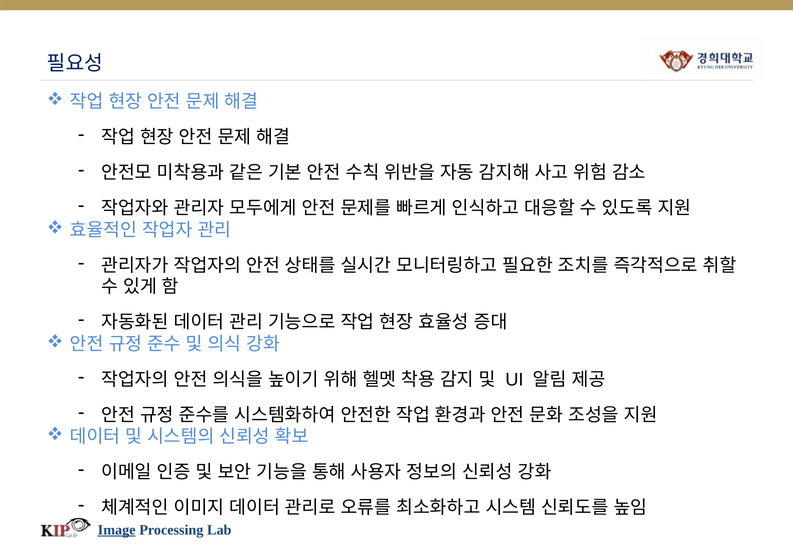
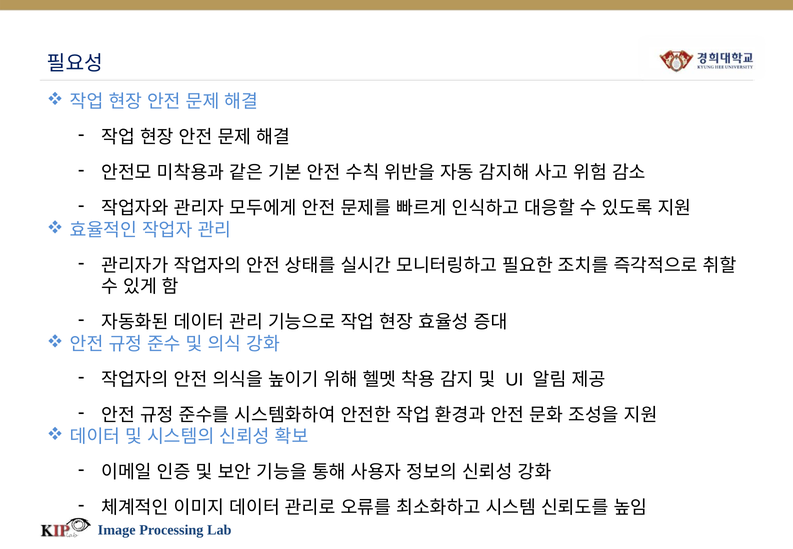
Image underline: present -> none
